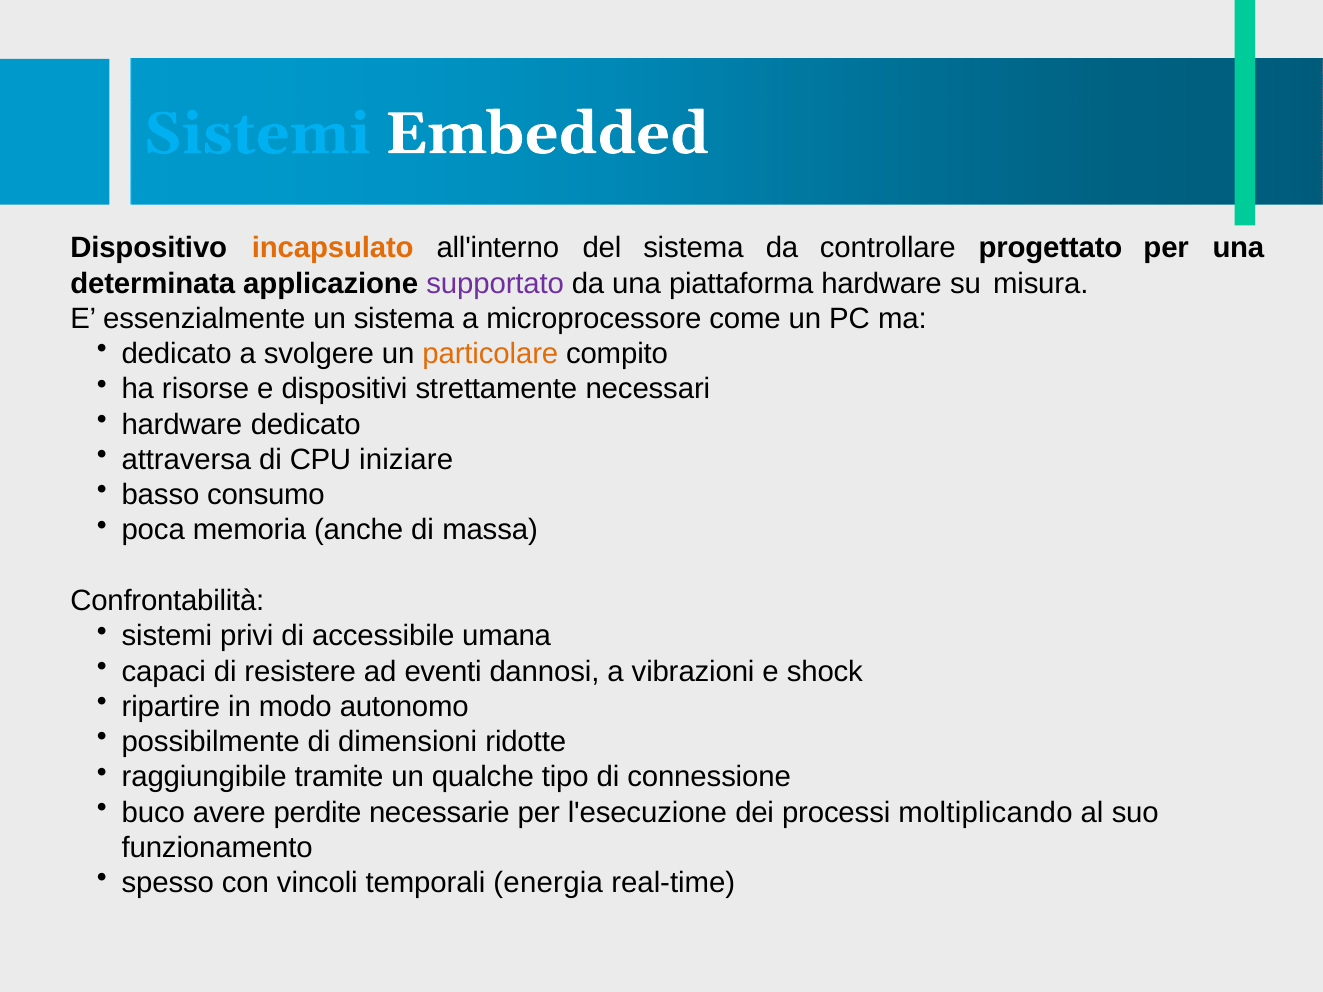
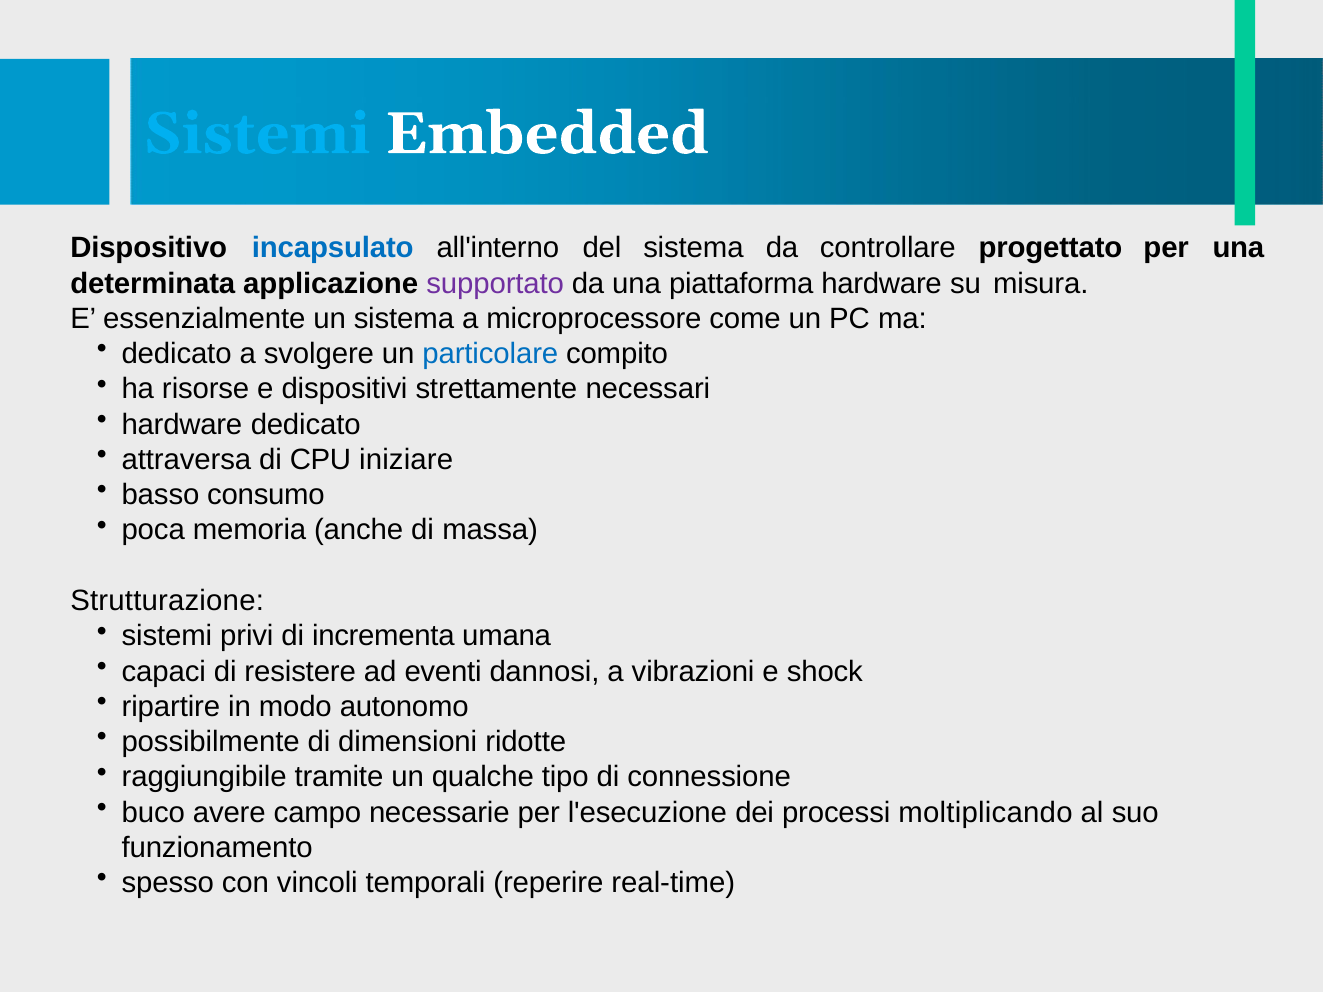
incapsulato colour: orange -> blue
particolare colour: orange -> blue
Confrontabilità: Confrontabilità -> Strutturazione
accessibile: accessibile -> incrementa
perdite: perdite -> campo
energia: energia -> reperire
